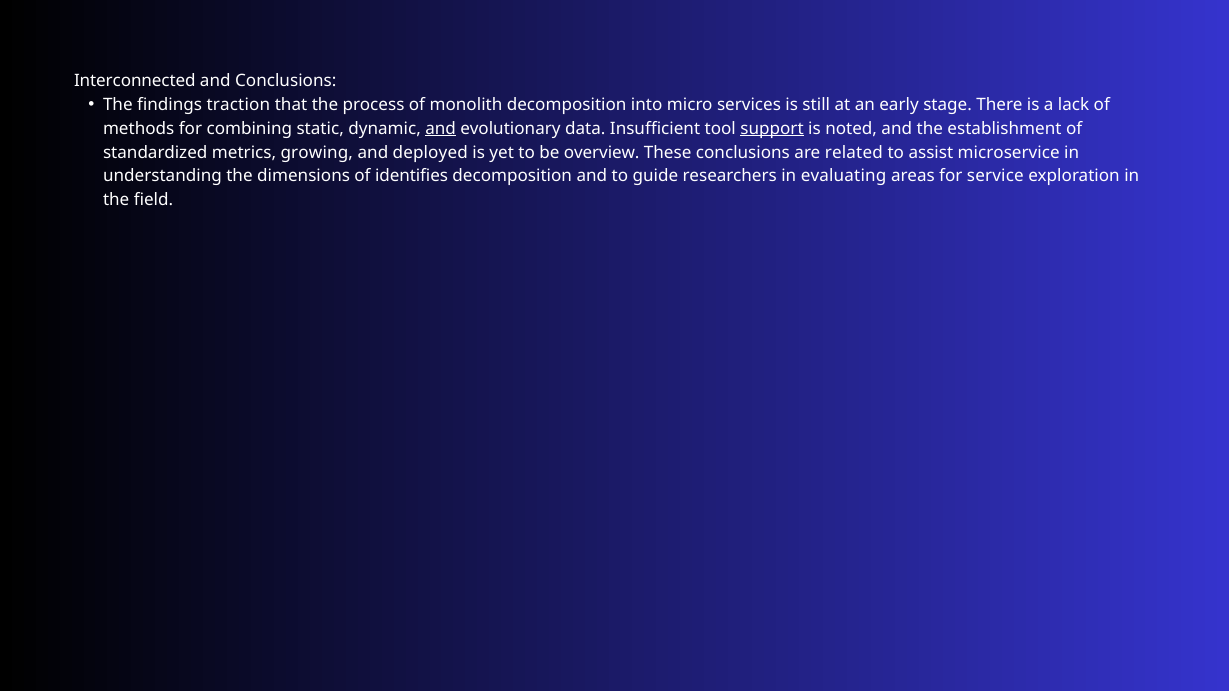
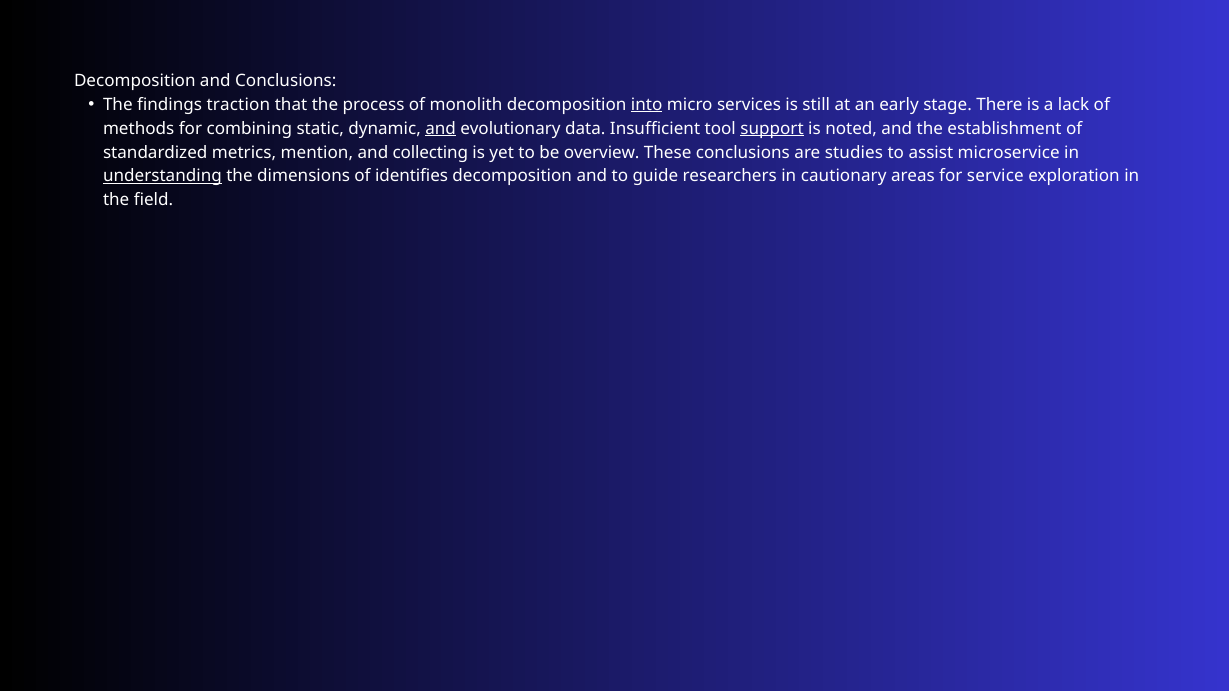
Interconnected at (135, 81): Interconnected -> Decomposition
into underline: none -> present
growing: growing -> mention
deployed: deployed -> collecting
related: related -> studies
understanding underline: none -> present
evaluating: evaluating -> cautionary
